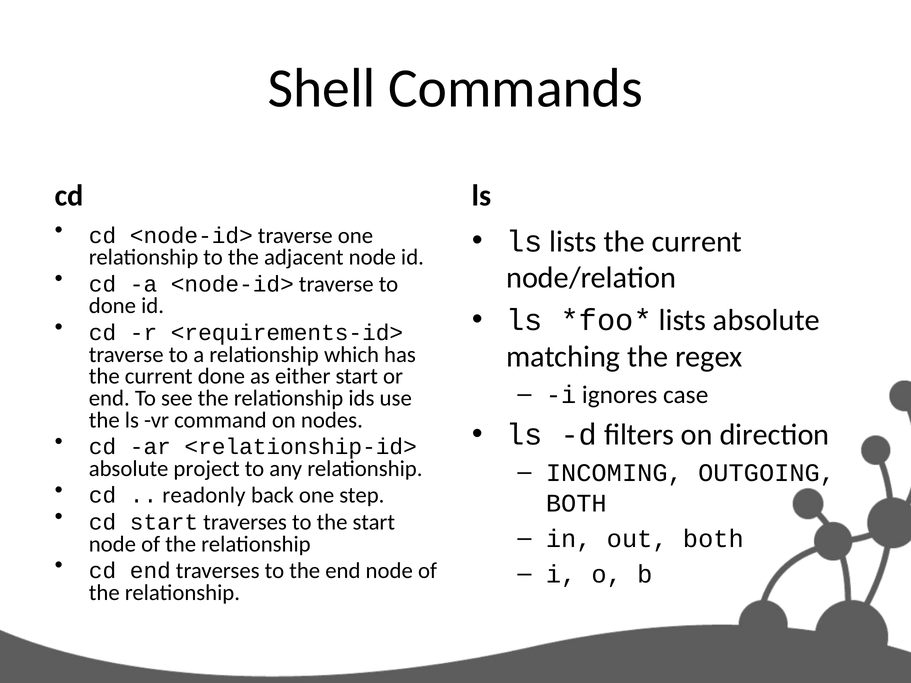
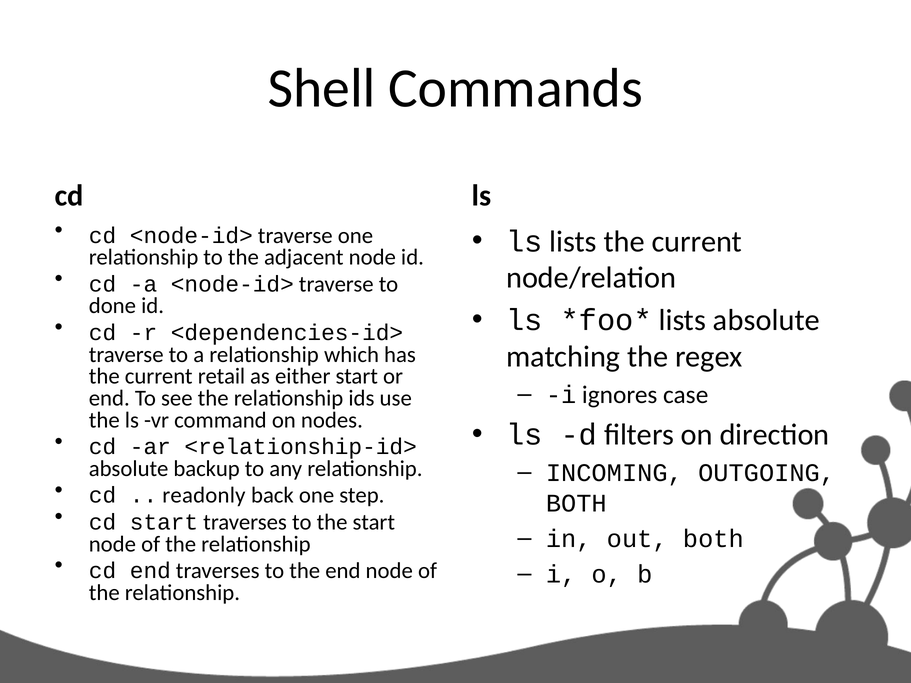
<requirements-id>: <requirements-id> -> <dependencies-id>
current done: done -> retail
project: project -> backup
